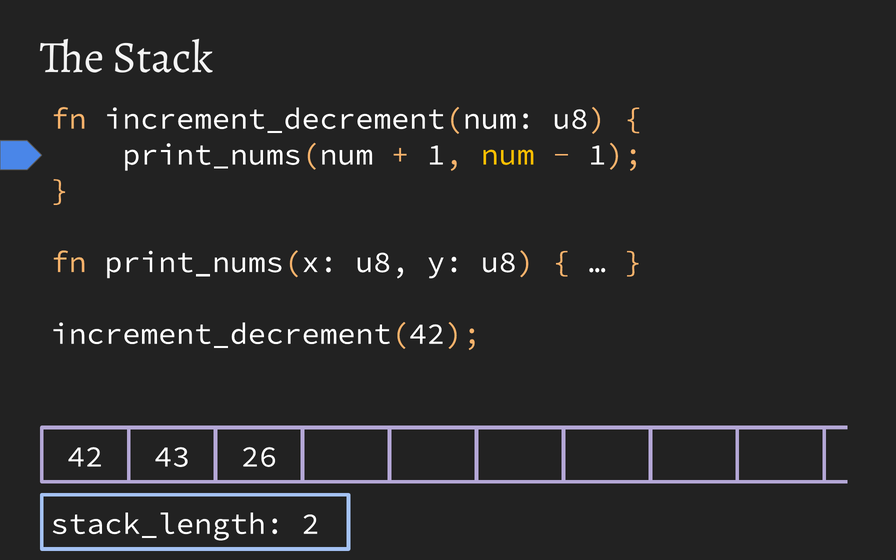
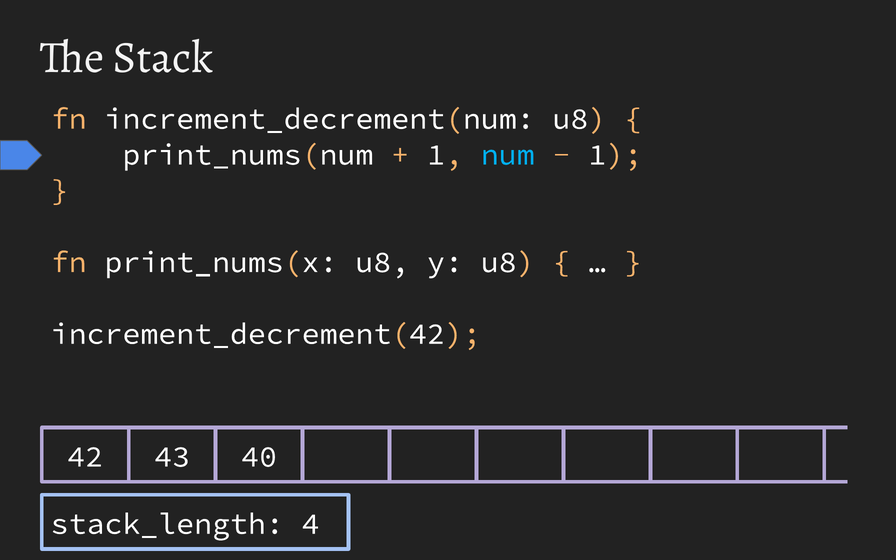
num colour: yellow -> light blue
26: 26 -> 40
2: 2 -> 4
